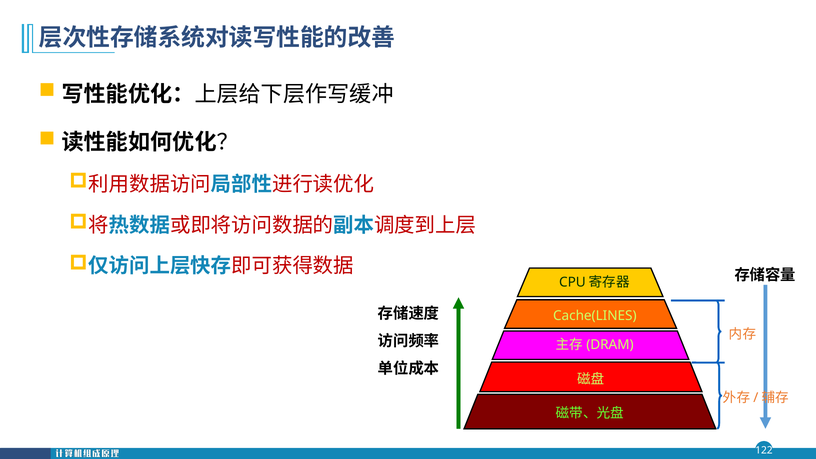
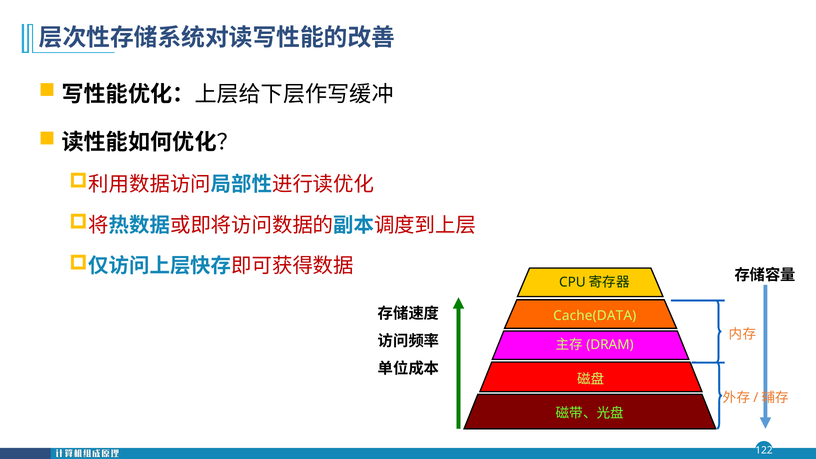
Cache(LINES: Cache(LINES -> Cache(DATA
